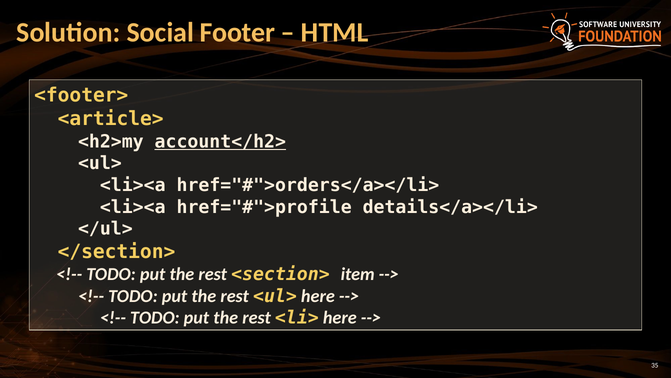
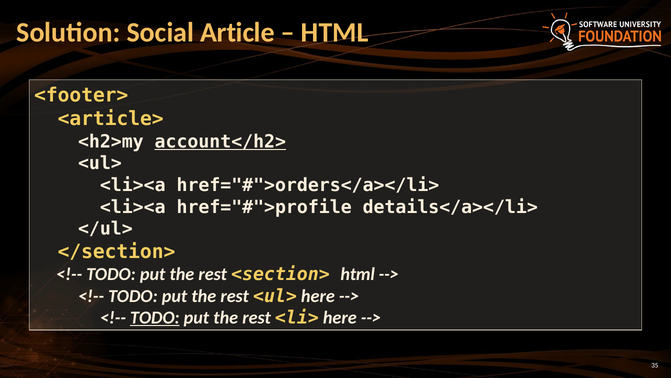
Footer: Footer -> Article
<section> item: item -> html
TODO at (155, 317) underline: none -> present
